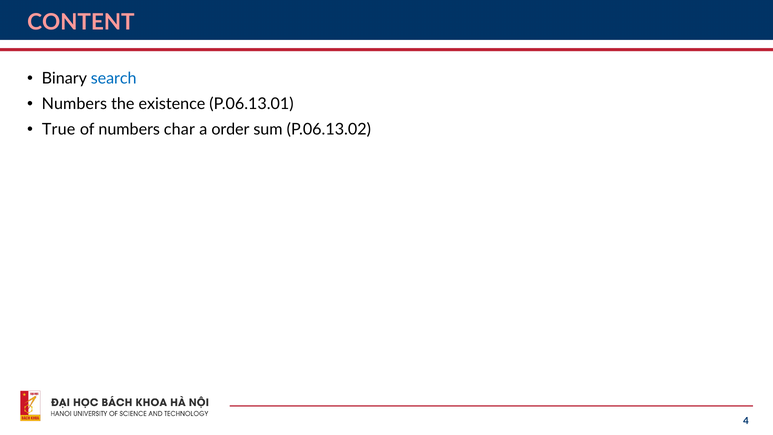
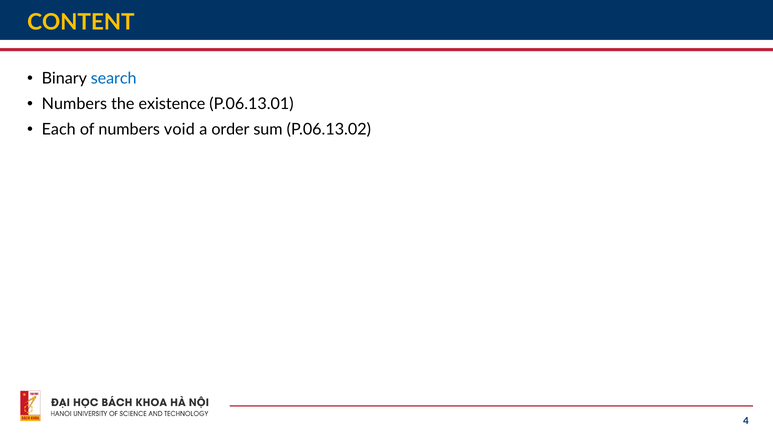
CONTENT colour: pink -> yellow
True: True -> Each
char: char -> void
